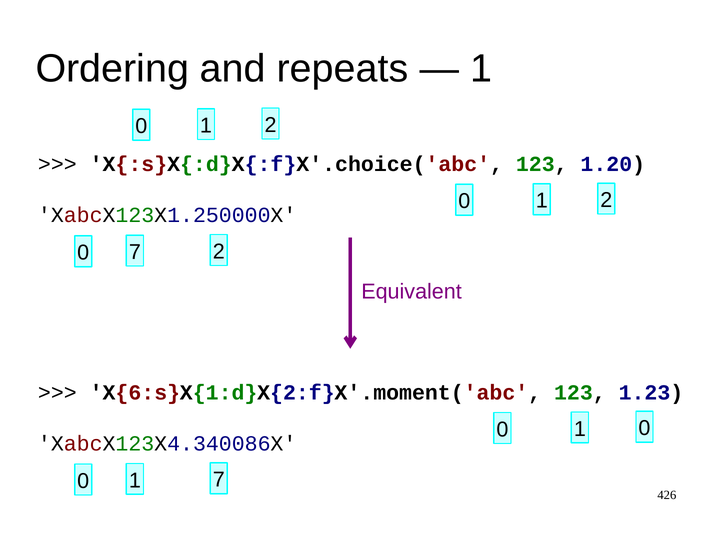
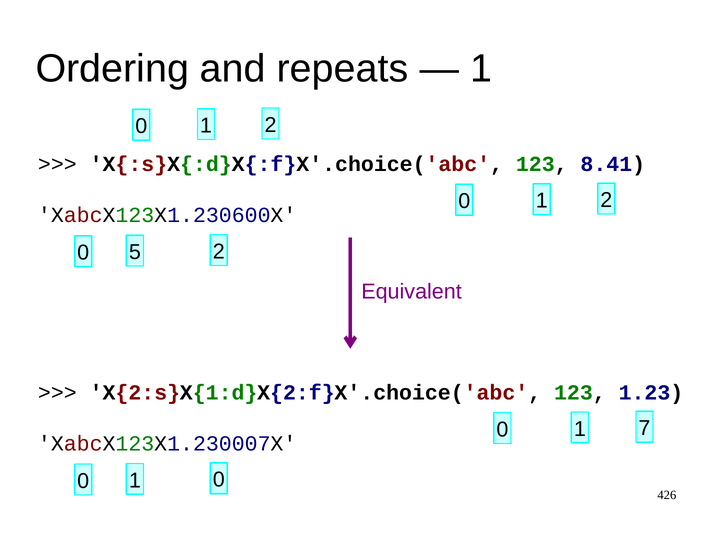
1.20: 1.20 -> 8.41
1.250000: 1.250000 -> 1.230600
0 7: 7 -> 5
6:s: 6:s -> 2:s
X'.moment( at (399, 393): X'.moment( -> X'.choice(
1 0: 0 -> 7
4.340086: 4.340086 -> 1.230007
1 7: 7 -> 0
